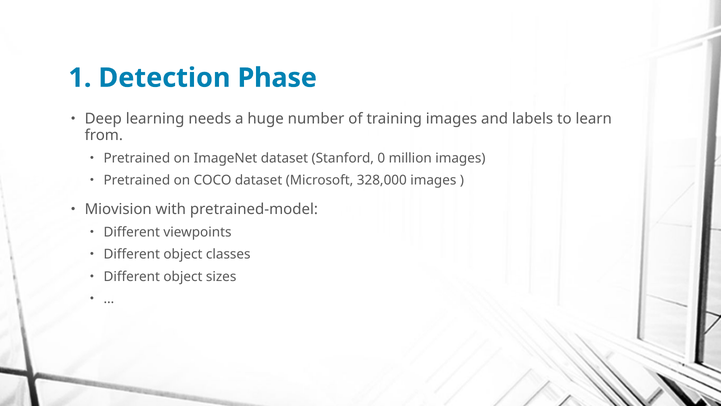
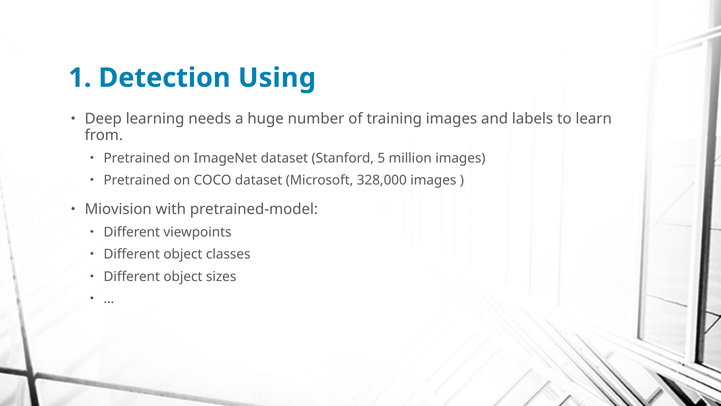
Phase: Phase -> Using
0: 0 -> 5
